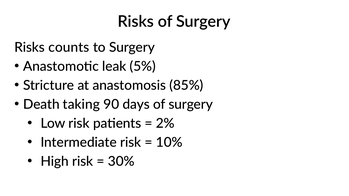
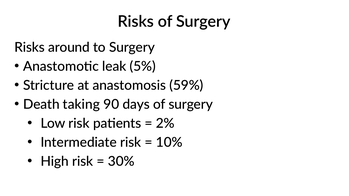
counts: counts -> around
85%: 85% -> 59%
